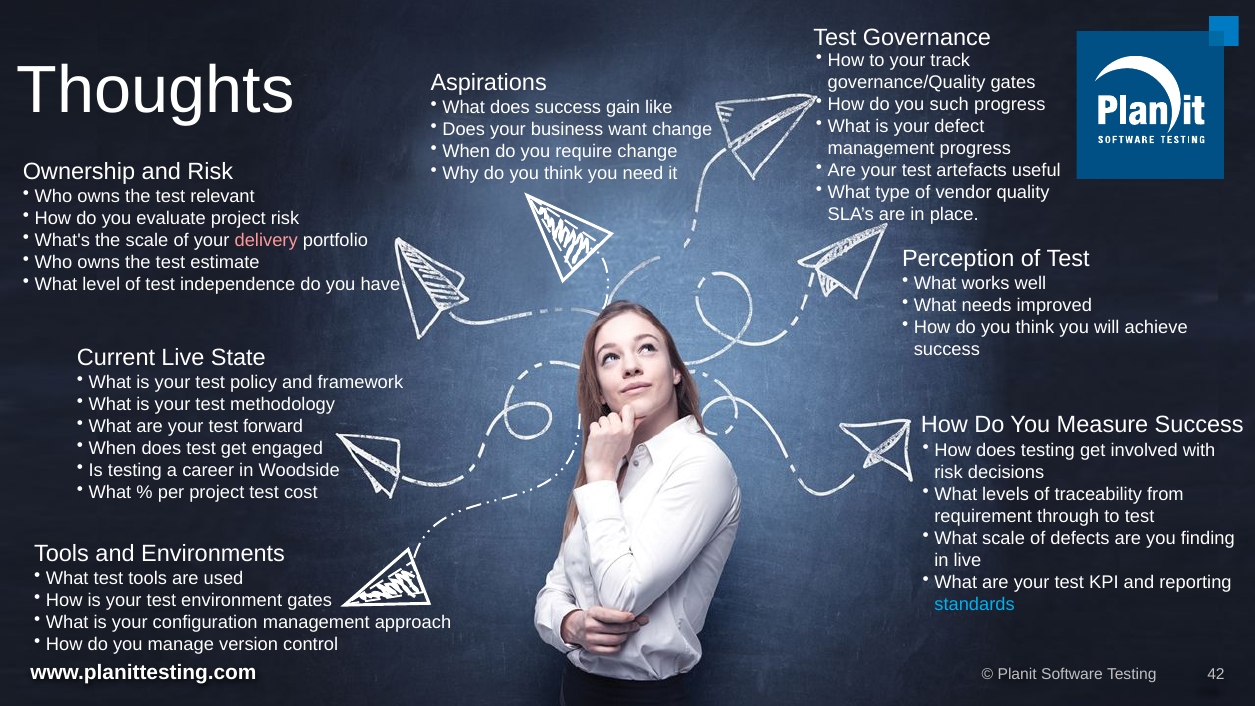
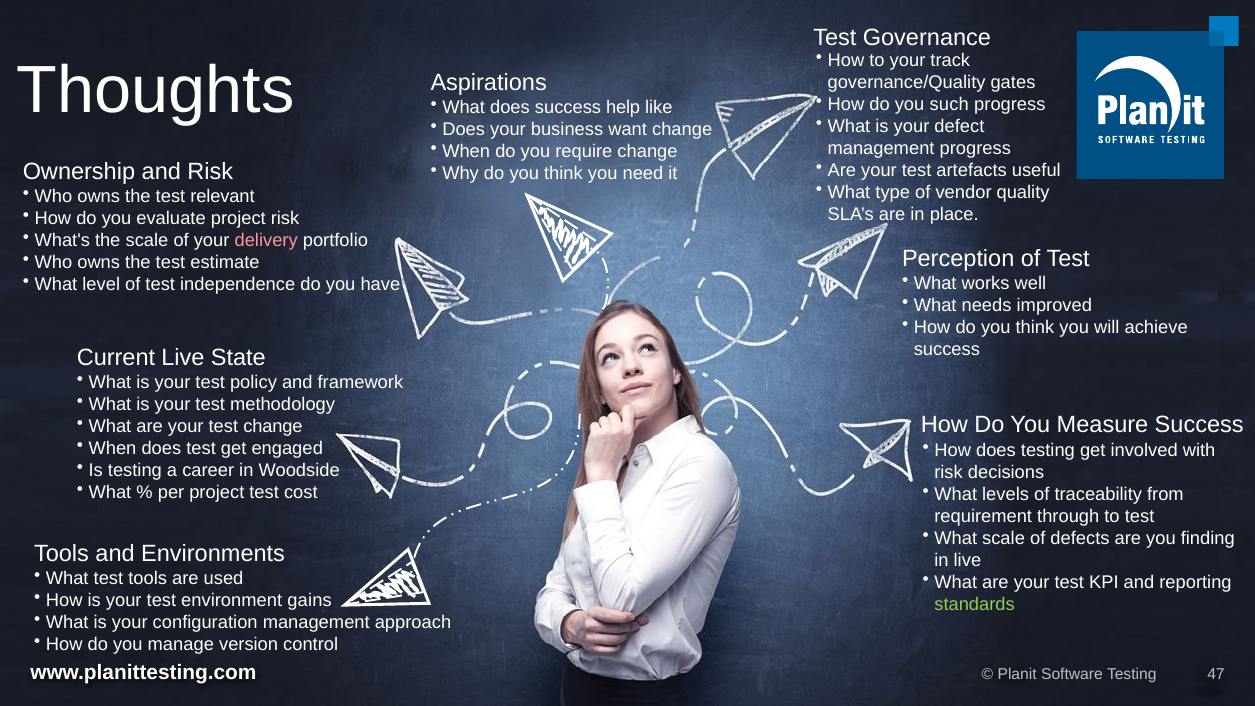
gain: gain -> help
test forward: forward -> change
environment gates: gates -> gains
standards colour: light blue -> light green
42: 42 -> 47
